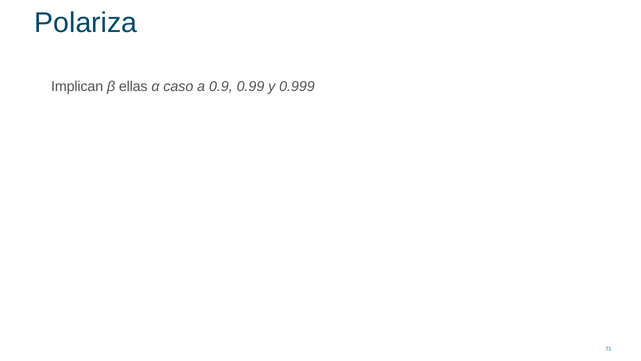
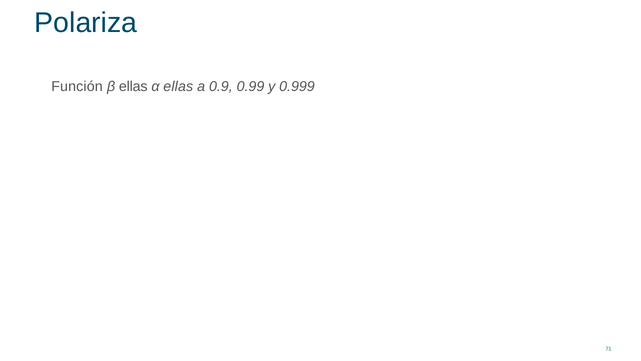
Implican: Implican -> Función
α caso: caso -> ellas
